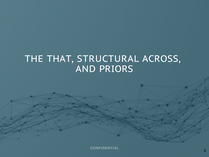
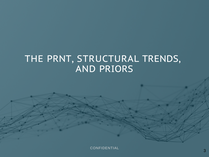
THAT: THAT -> PRNT
ACROSS: ACROSS -> TRENDS
